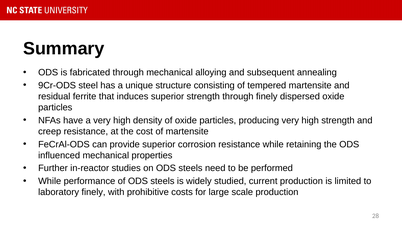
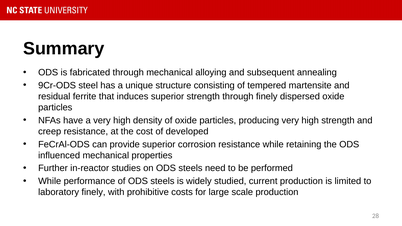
of martensite: martensite -> developed
